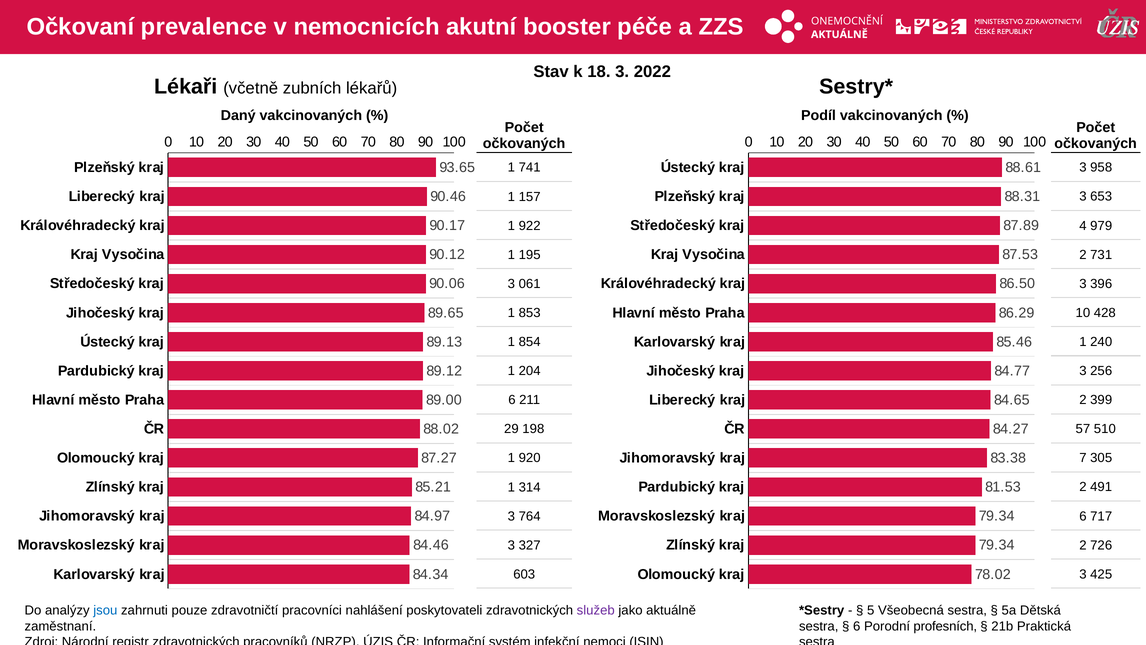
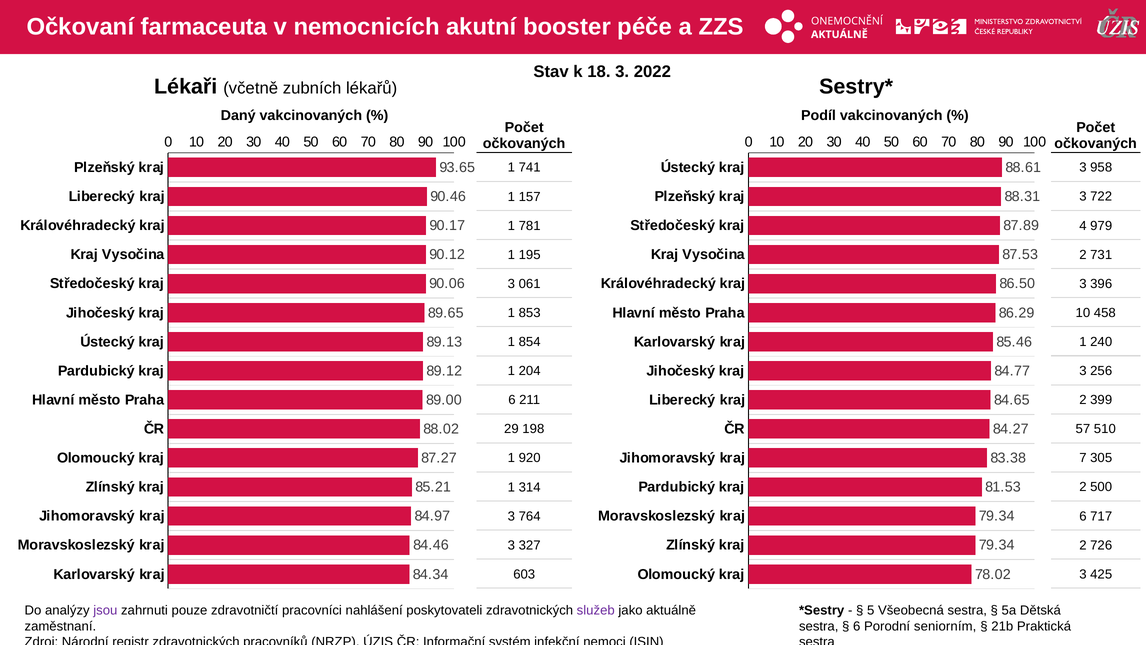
prevalence: prevalence -> farmaceuta
653: 653 -> 722
922: 922 -> 781
428: 428 -> 458
491: 491 -> 500
jsou colour: blue -> purple
profesních: profesních -> seniorním
